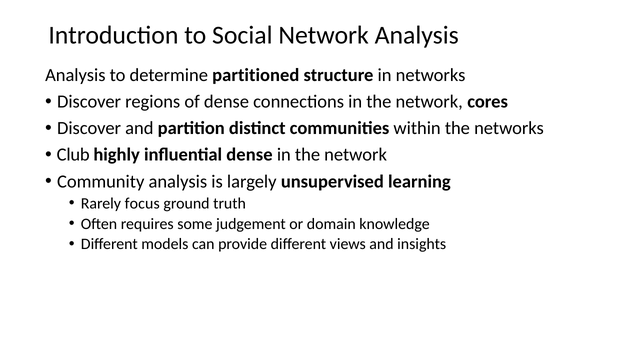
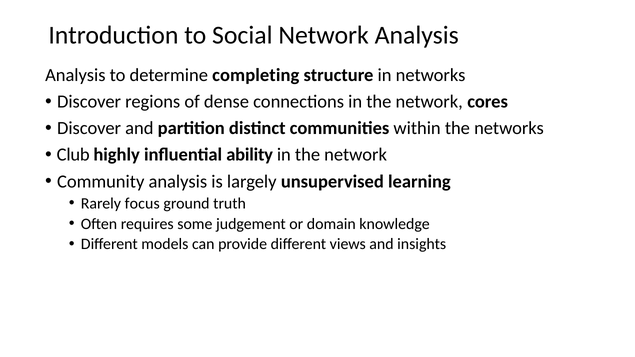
partitioned: partitioned -> completing
influential dense: dense -> ability
